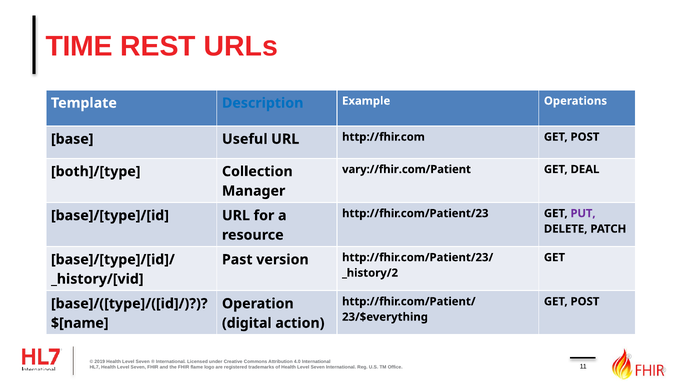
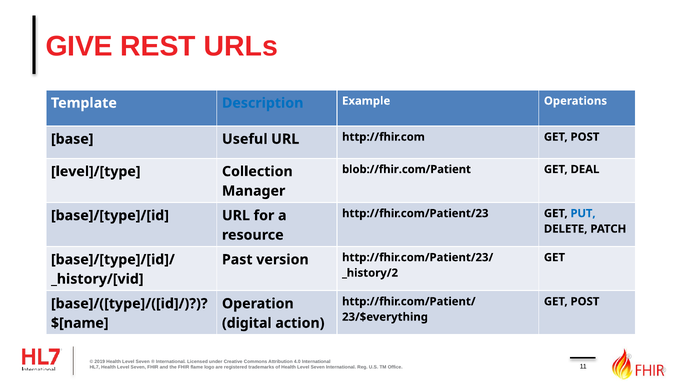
TIME: TIME -> GIVE
vary://fhir.com/Patient: vary://fhir.com/Patient -> blob://fhir.com/Patient
both]/[type: both]/[type -> level]/[type
PUT colour: purple -> blue
